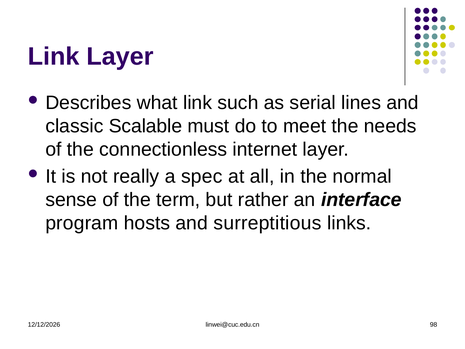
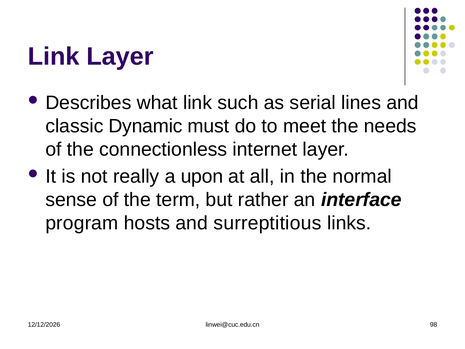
Scalable: Scalable -> Dynamic
spec: spec -> upon
